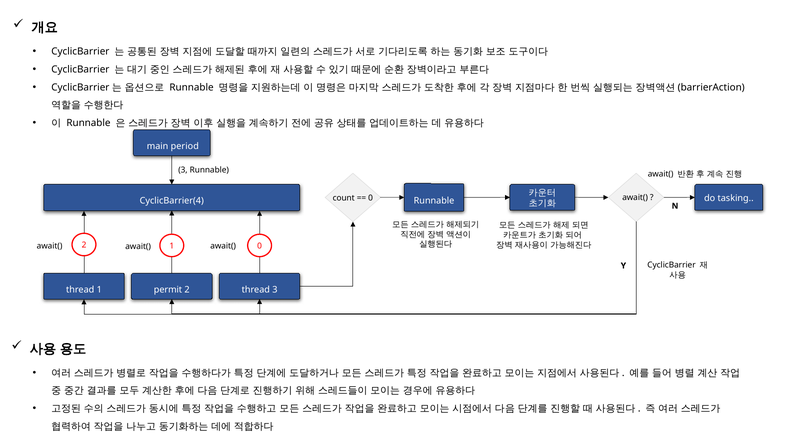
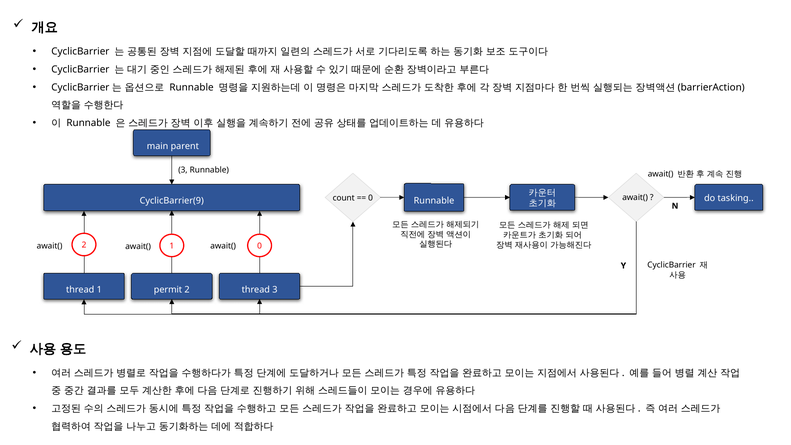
period: period -> parent
CyclicBarrier(4: CyclicBarrier(4 -> CyclicBarrier(9
